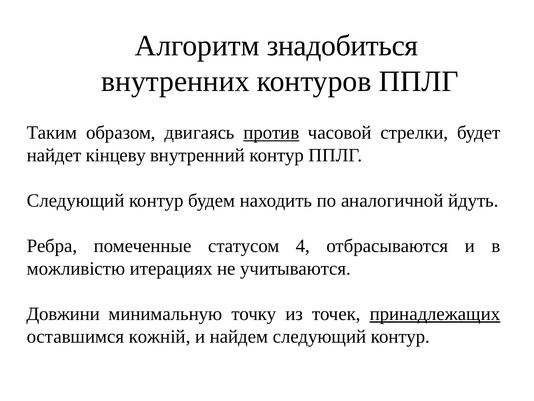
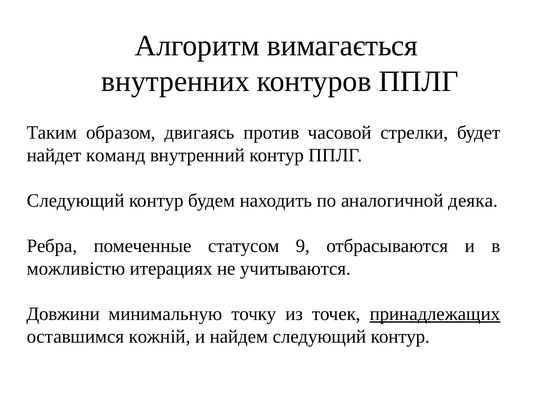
знадобиться: знадобиться -> вимагається
против underline: present -> none
кінцеву: кінцеву -> команд
йдуть: йдуть -> деяка
4: 4 -> 9
